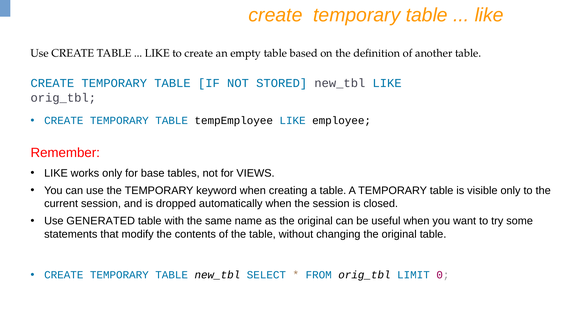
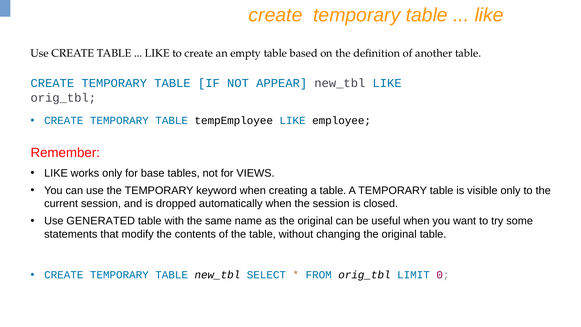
STORED: STORED -> APPEAR
